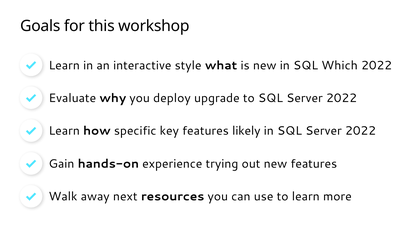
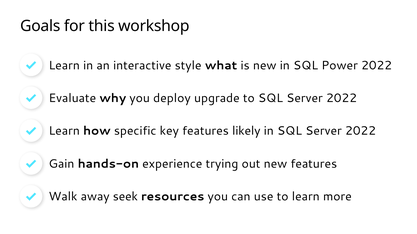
Which: Which -> Power
next: next -> seek
